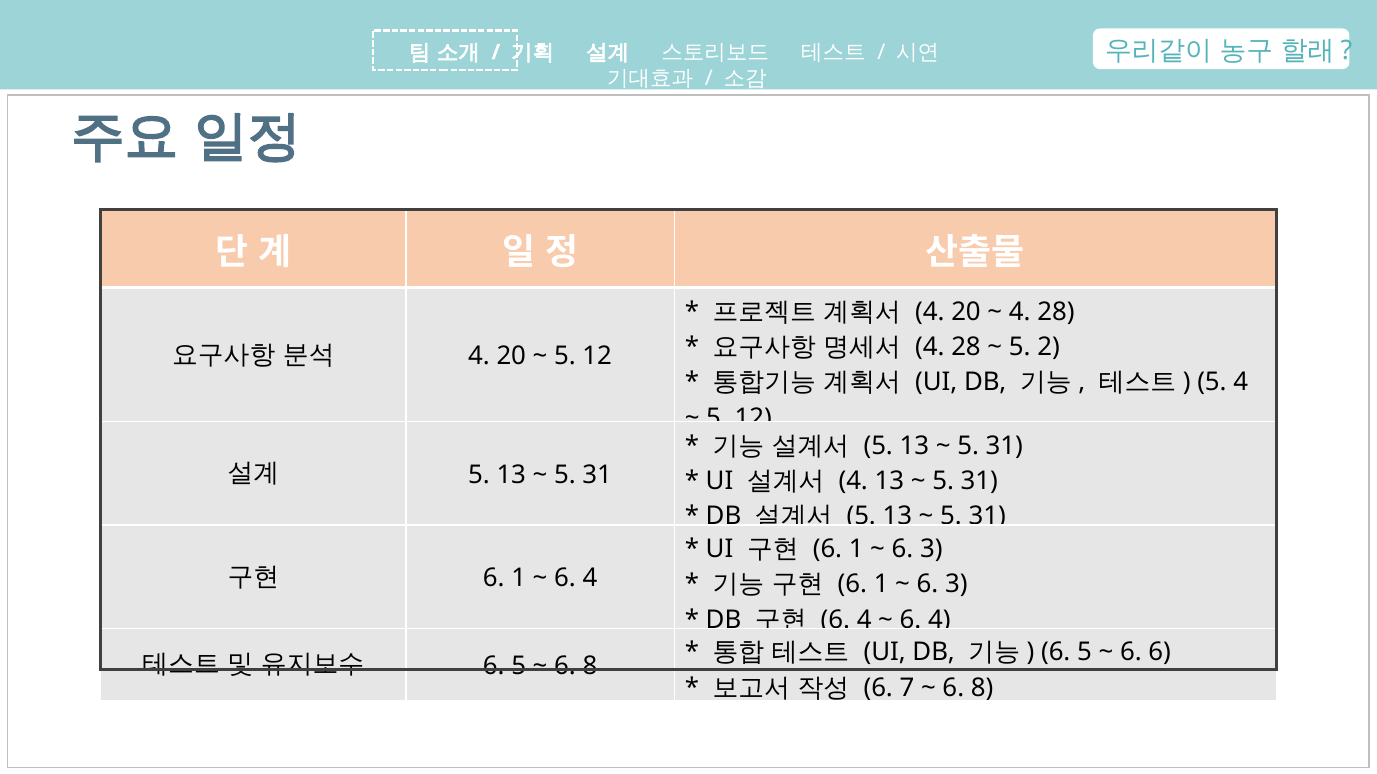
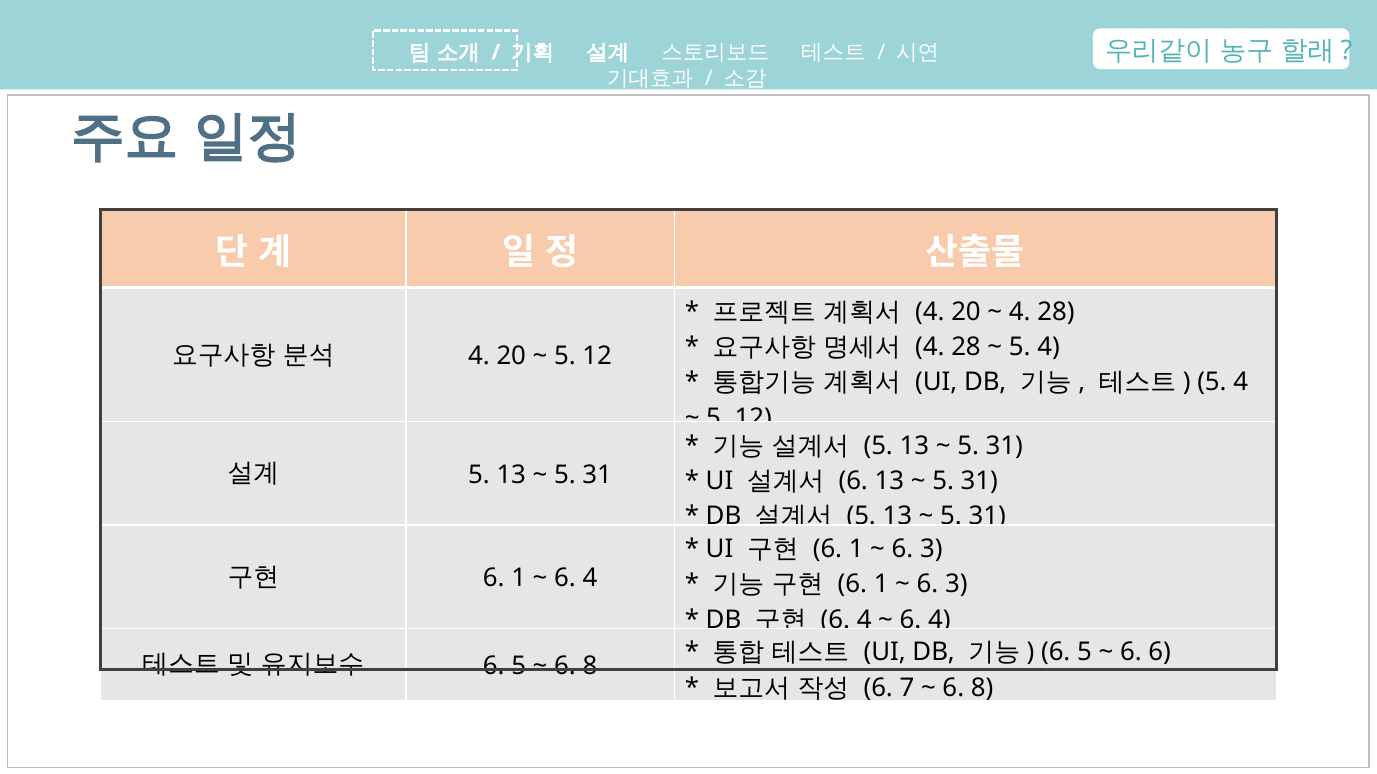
2 at (1049, 347): 2 -> 4
4 at (853, 482): 4 -> 6
